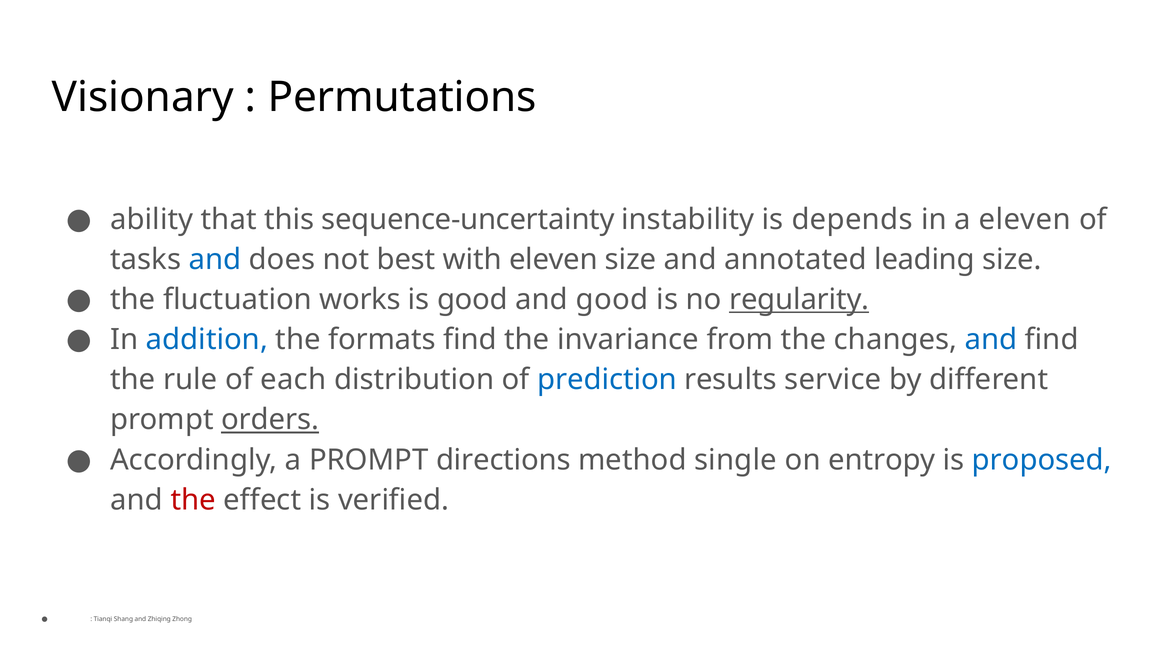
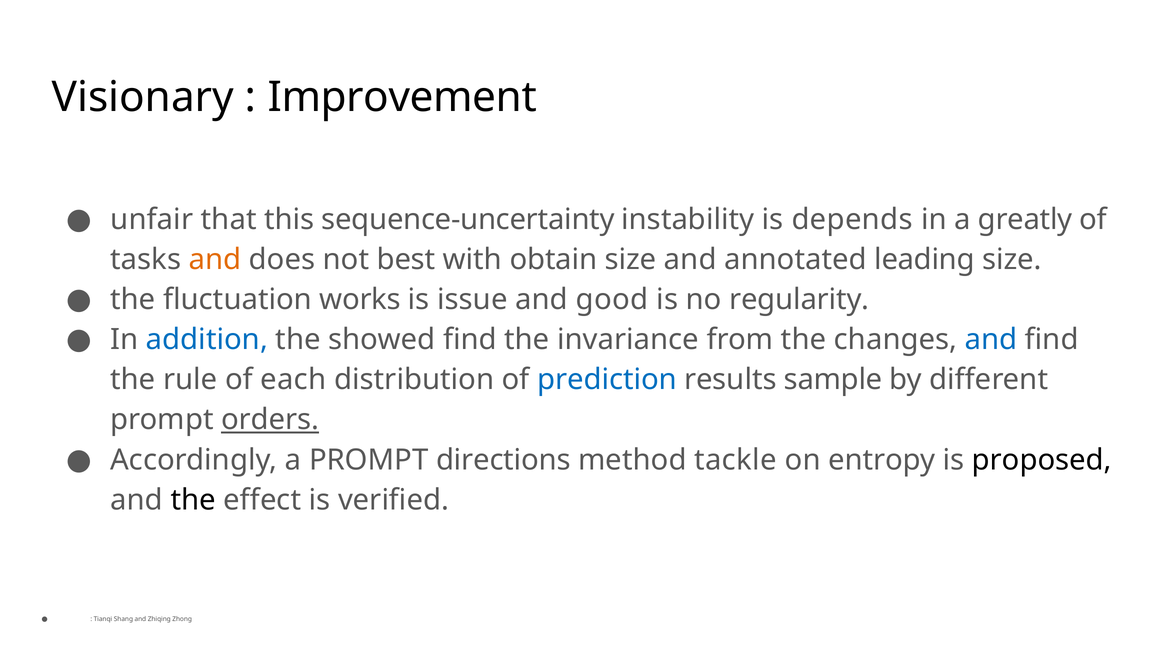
Permutations: Permutations -> Improvement
ability: ability -> unfair
a eleven: eleven -> greatly
and at (215, 259) colour: blue -> orange
with eleven: eleven -> obtain
is good: good -> issue
regularity underline: present -> none
formats: formats -> showed
service: service -> sample
single: single -> tackle
proposed colour: blue -> black
the at (193, 500) colour: red -> black
